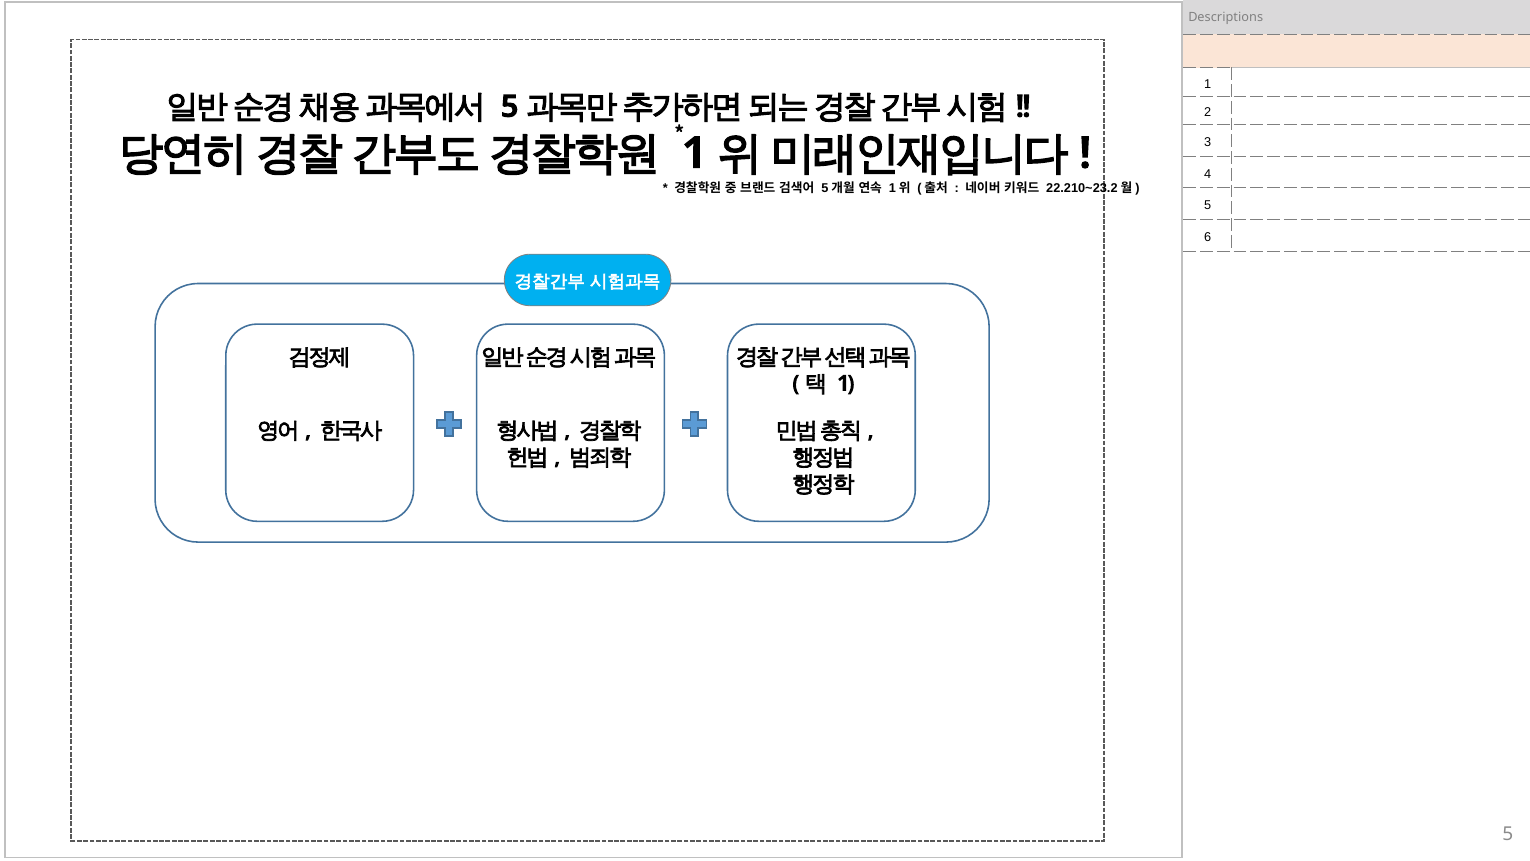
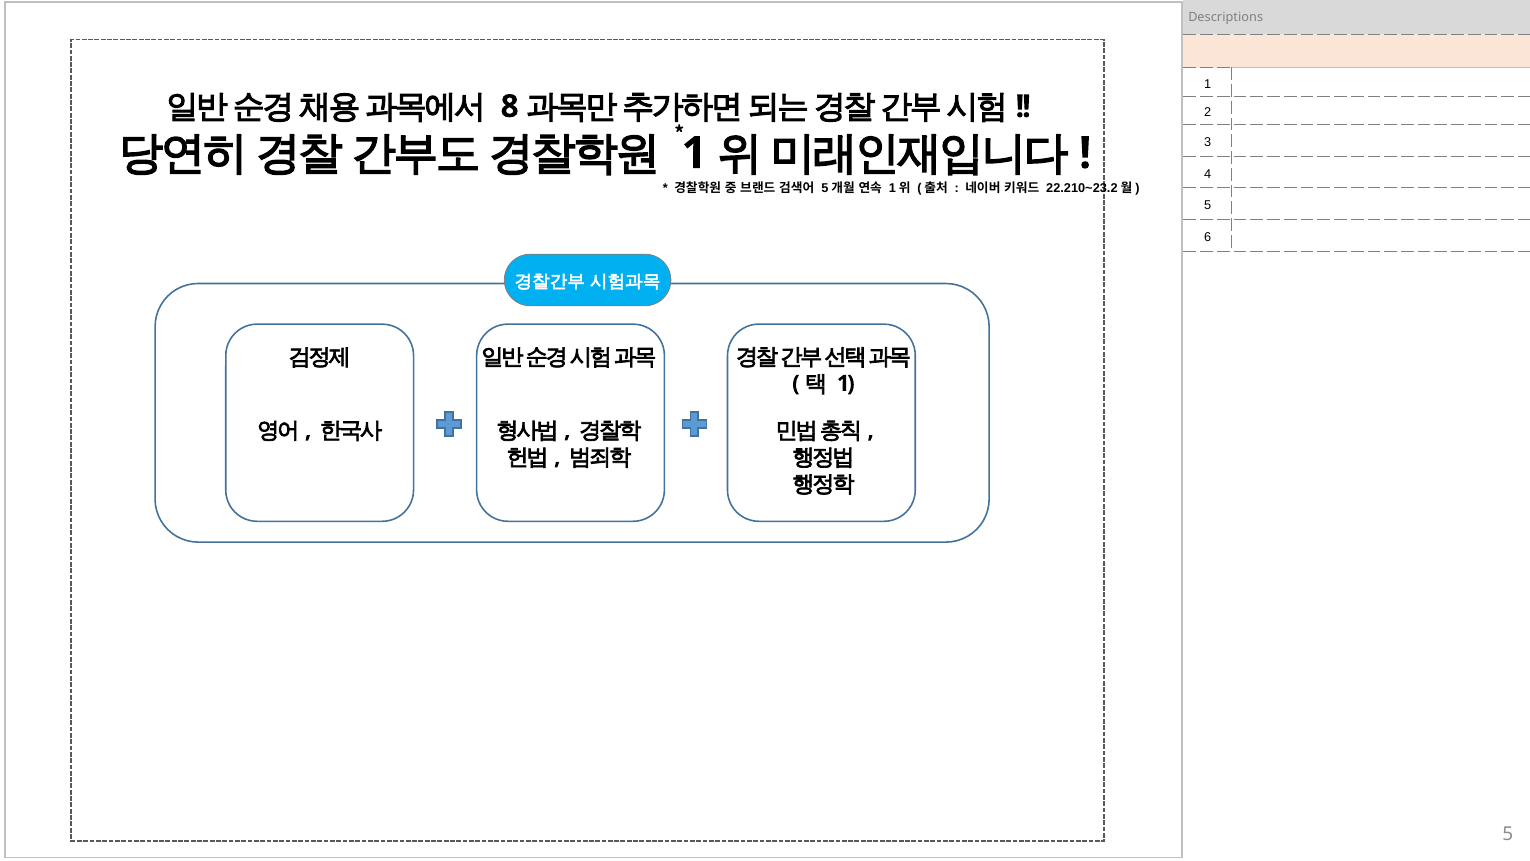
5 at (510, 106): 5 -> 8
